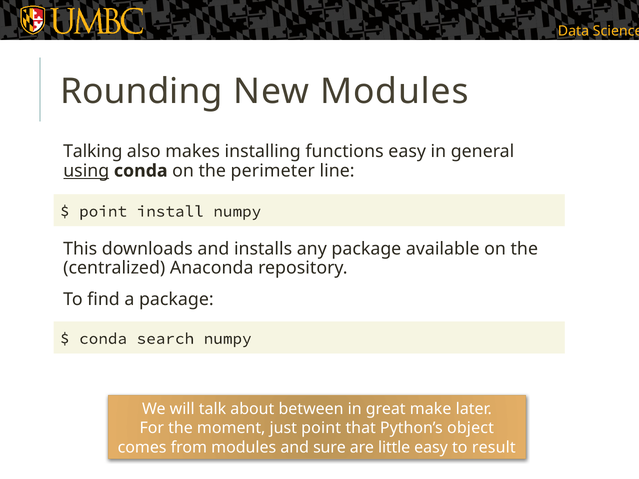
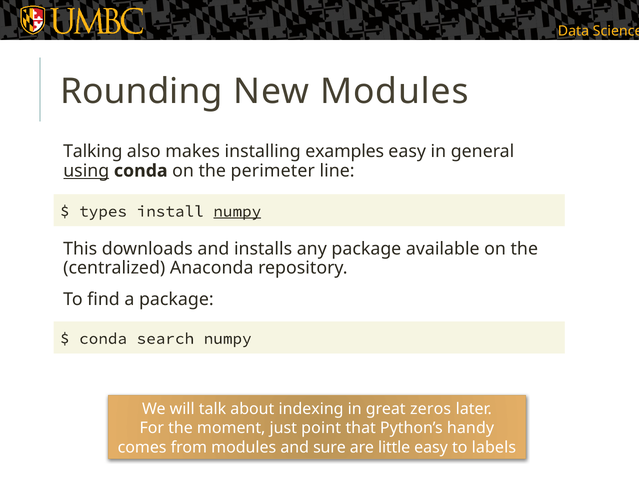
functions: functions -> examples
point at (103, 211): point -> types
numpy at (237, 211) underline: none -> present
between: between -> indexing
make: make -> zeros
object: object -> handy
result: result -> labels
